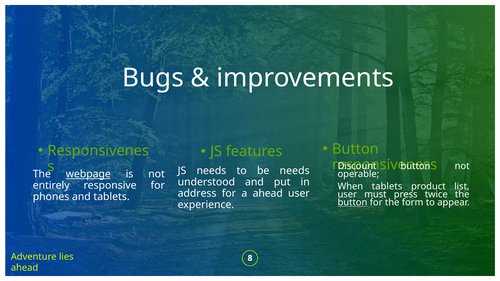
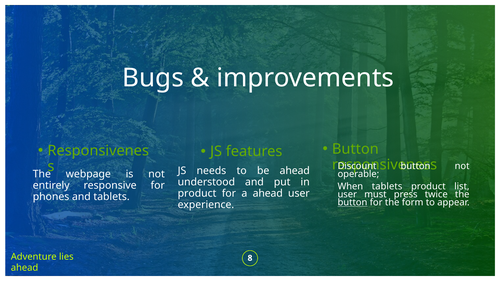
be needs: needs -> ahead
webpage underline: present -> none
address at (197, 194): address -> product
